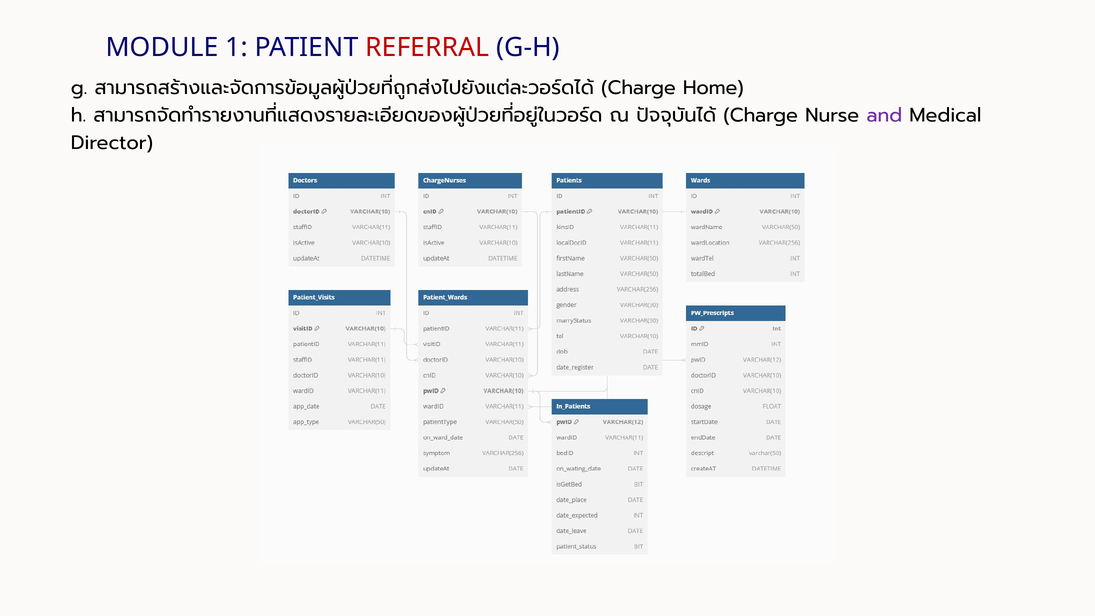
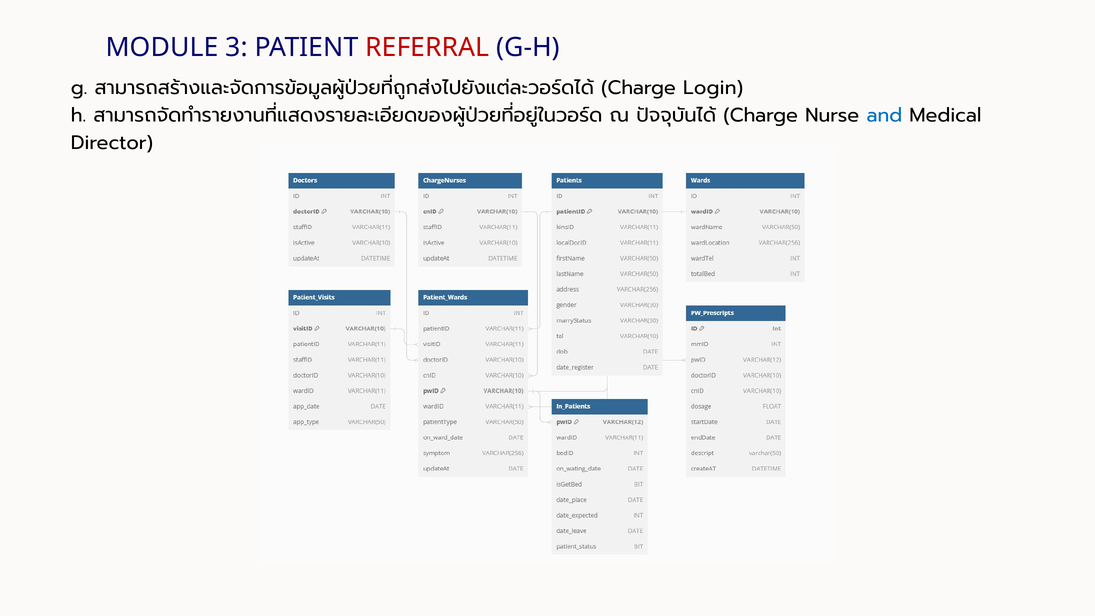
1: 1 -> 3
Home: Home -> Login
and colour: purple -> blue
